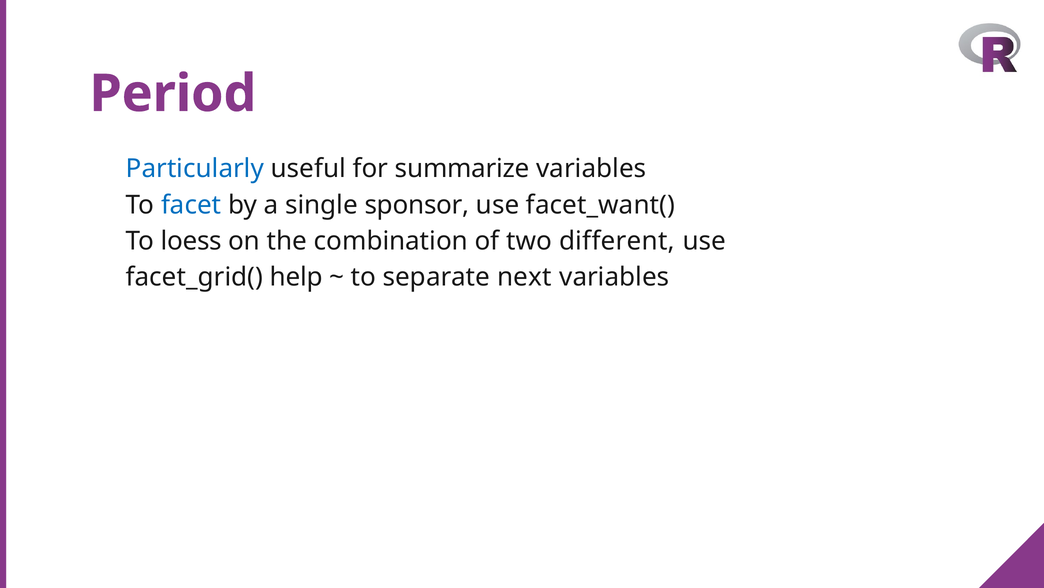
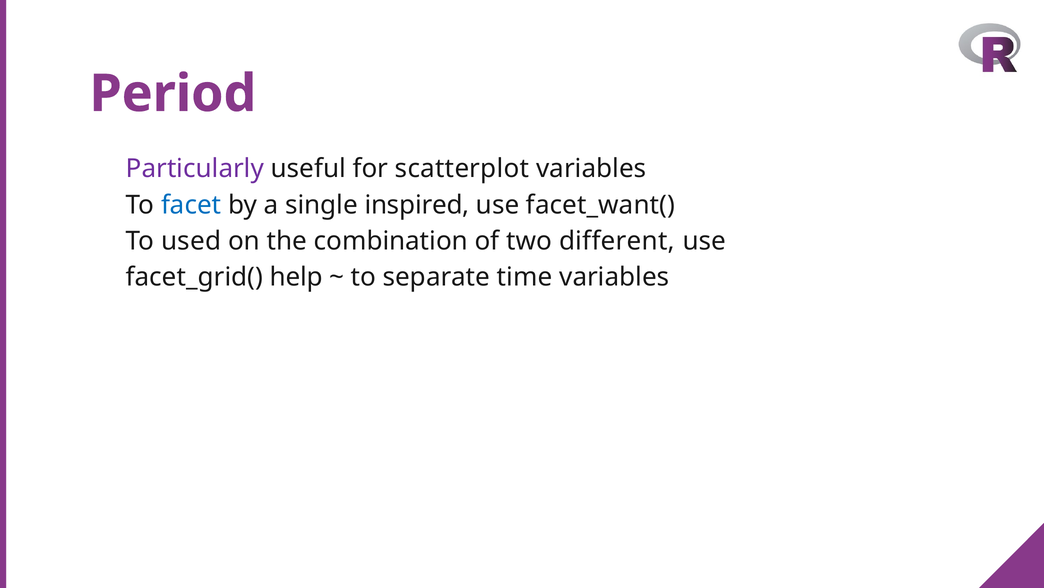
Particularly colour: blue -> purple
summarize: summarize -> scatterplot
sponsor: sponsor -> inspired
loess: loess -> used
next: next -> time
